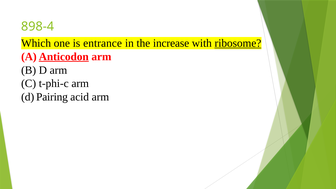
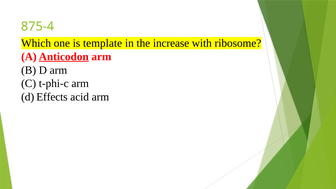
898-4: 898-4 -> 875-4
entrance: entrance -> template
ribosome underline: present -> none
Pairing: Pairing -> Effects
